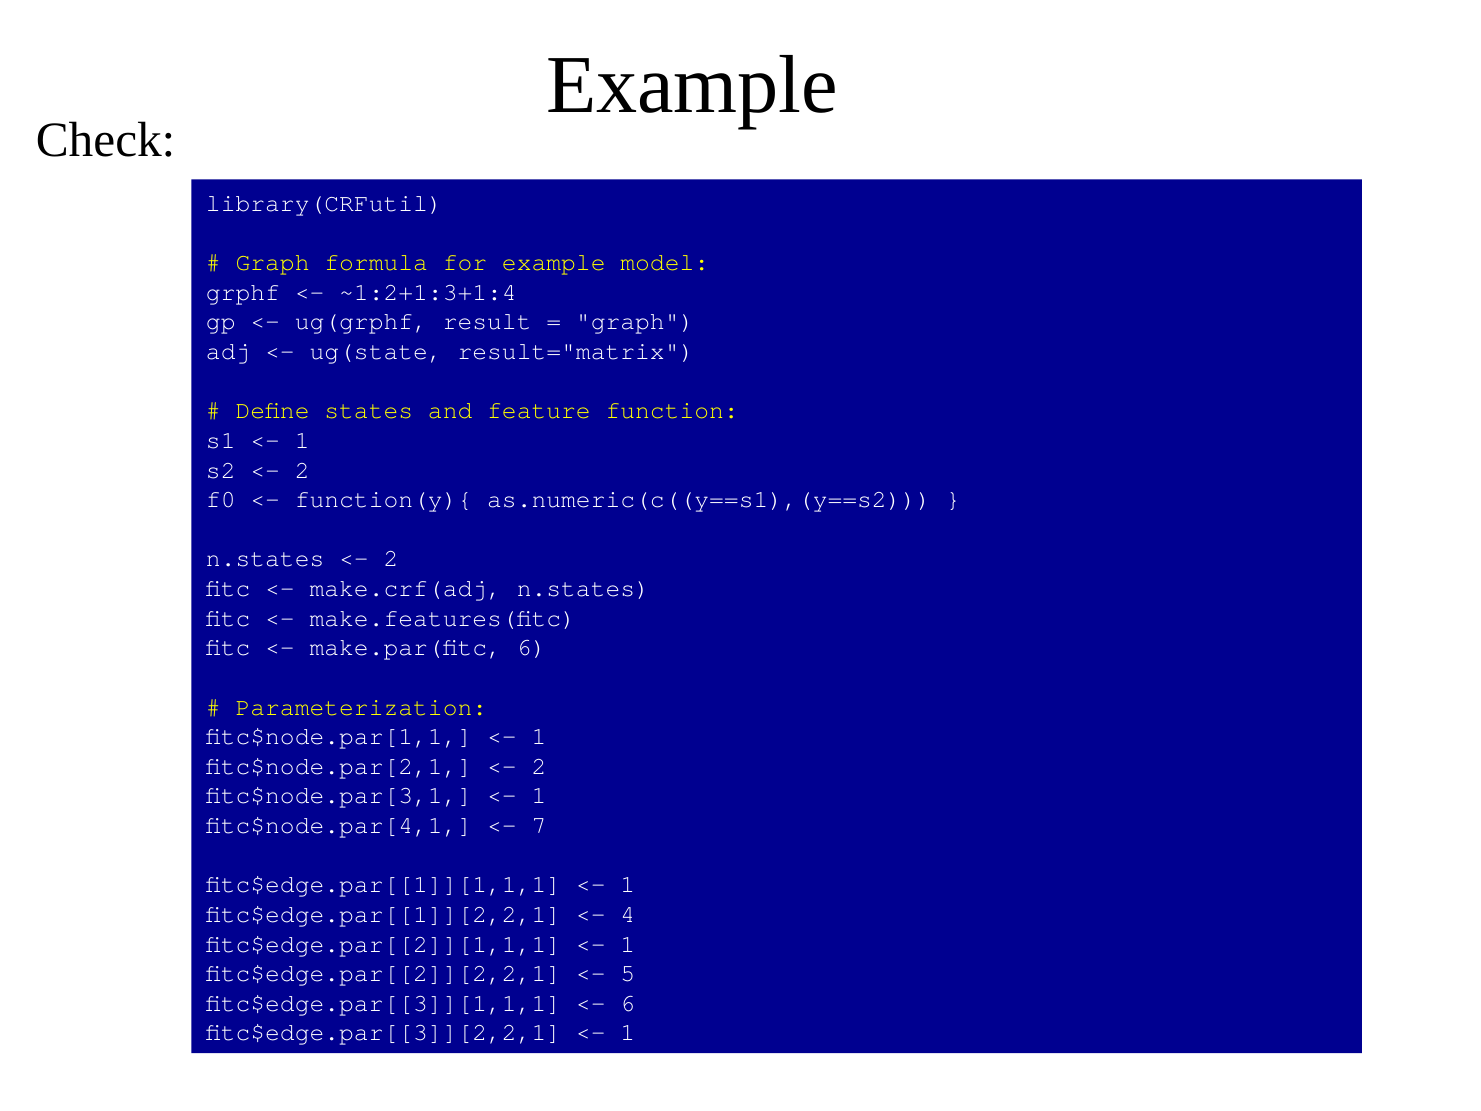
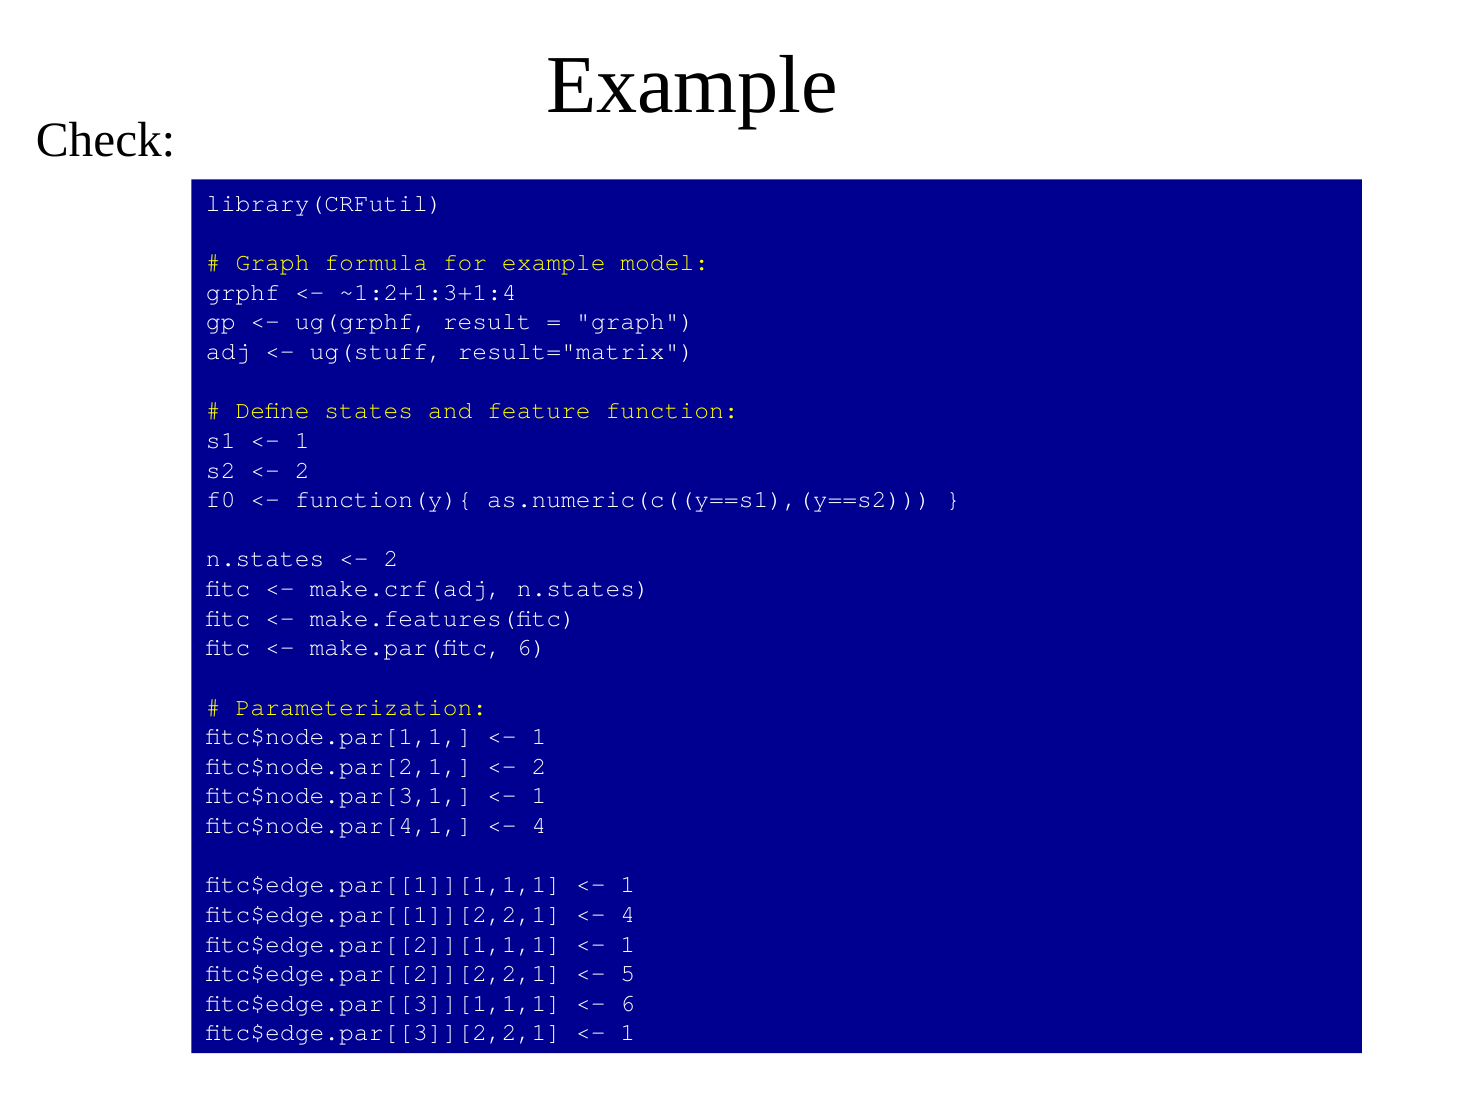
ug(state: ug(state -> ug(stuff
7 at (539, 825): 7 -> 4
